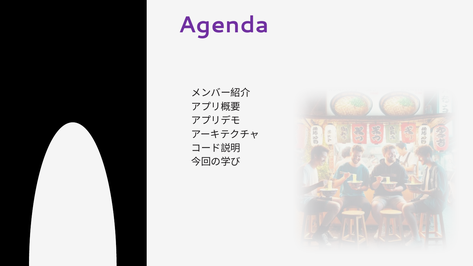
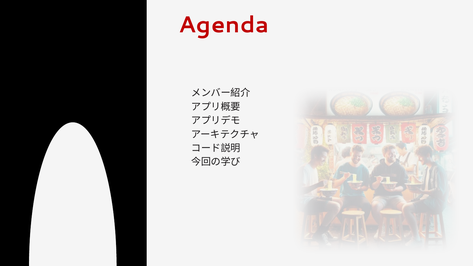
Agenda colour: purple -> red
